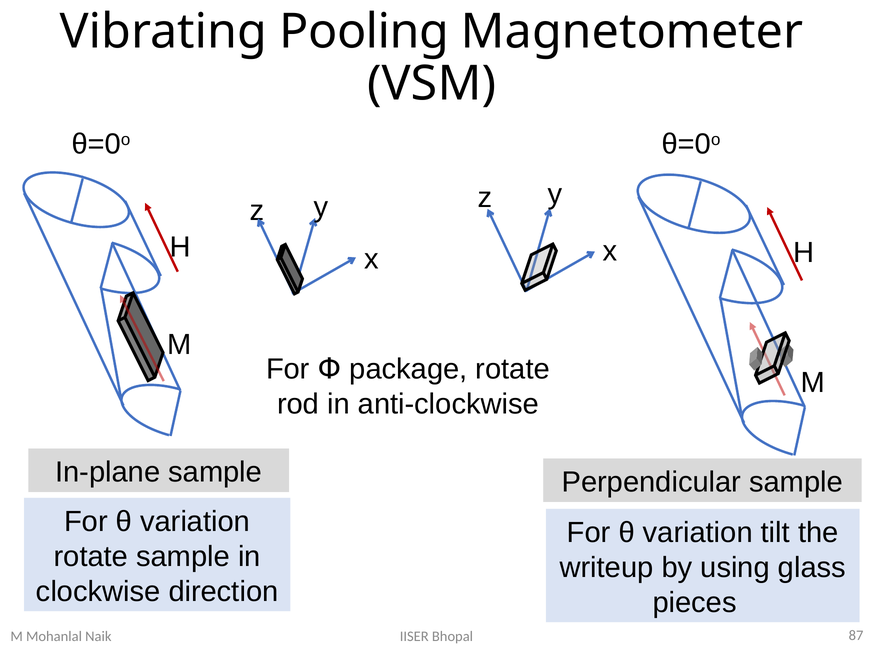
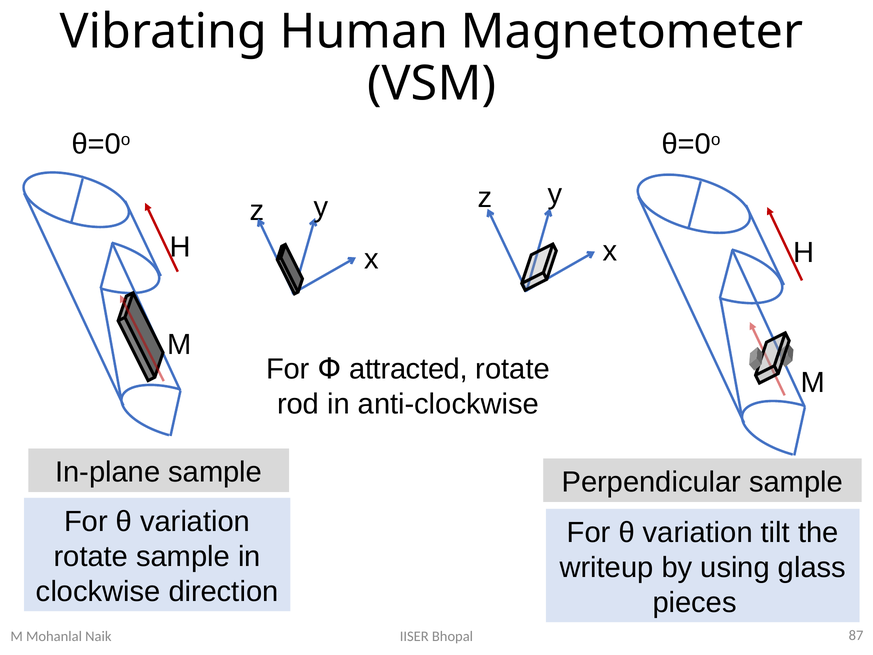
Pooling: Pooling -> Human
package: package -> attracted
